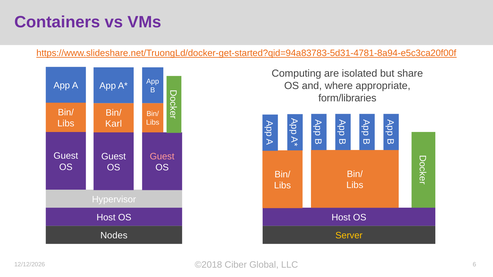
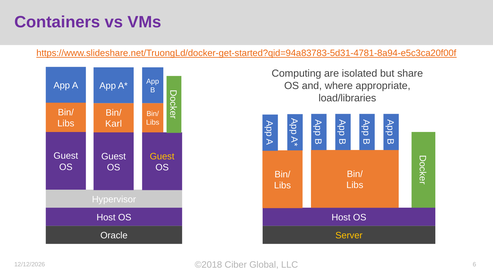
form/libraries: form/libraries -> load/libraries
Guest at (162, 157) colour: pink -> yellow
Nodes: Nodes -> Oracle
